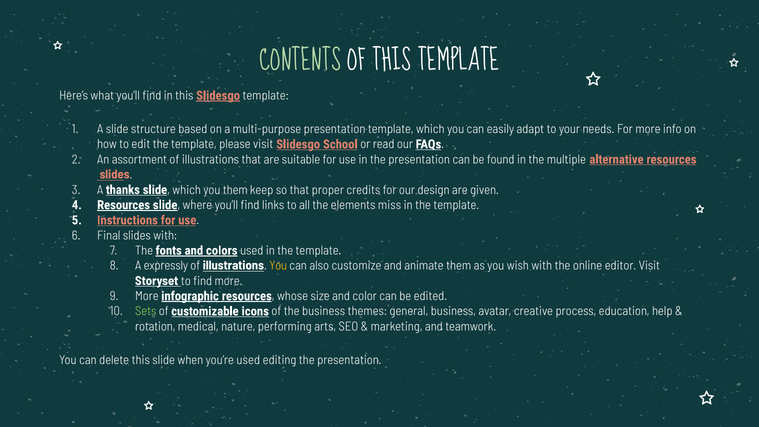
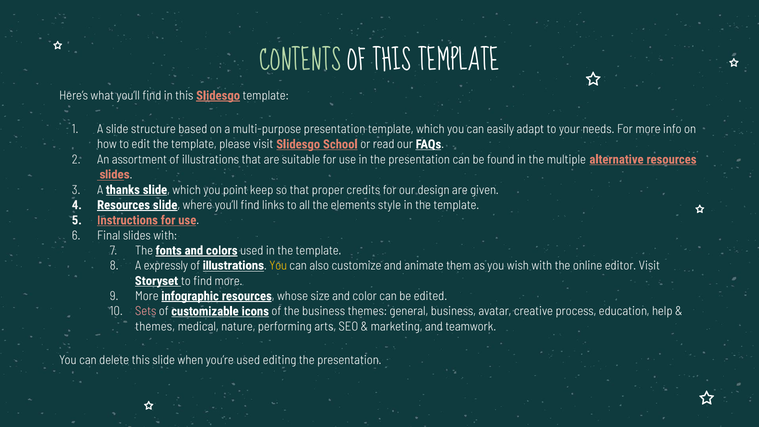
you them: them -> point
miss: miss -> style
Sets colour: light green -> pink
rotation at (155, 326): rotation -> themes
